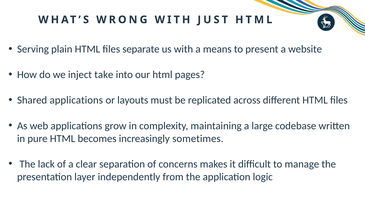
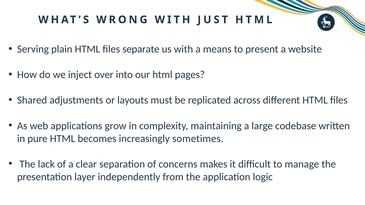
take: take -> over
Shared applications: applications -> adjustments
